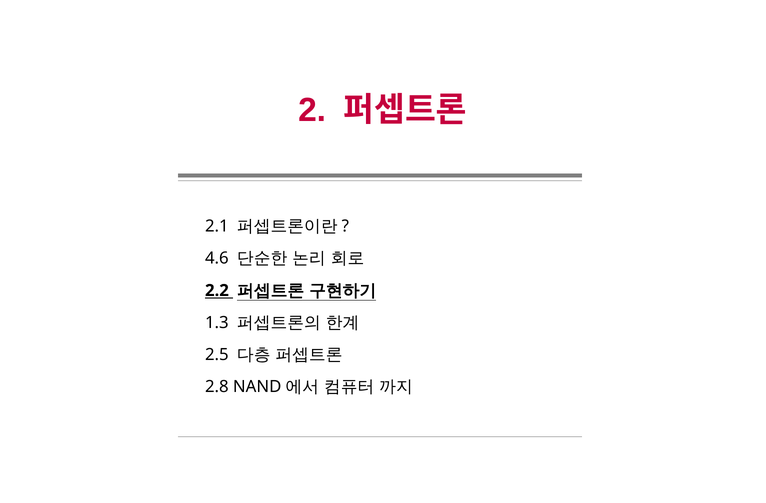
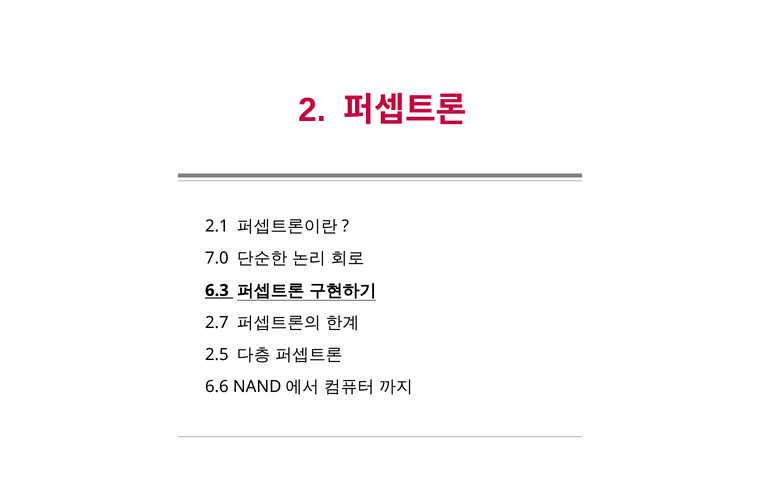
4.6: 4.6 -> 7.0
2.2: 2.2 -> 6.3
1.3: 1.3 -> 2.7
2.8: 2.8 -> 6.6
